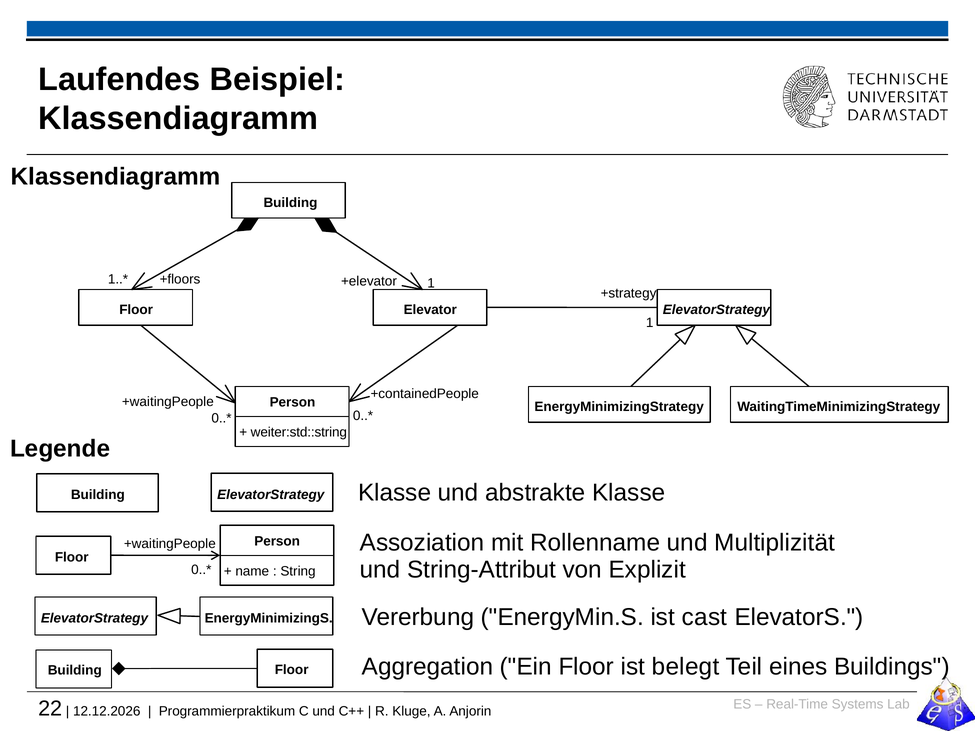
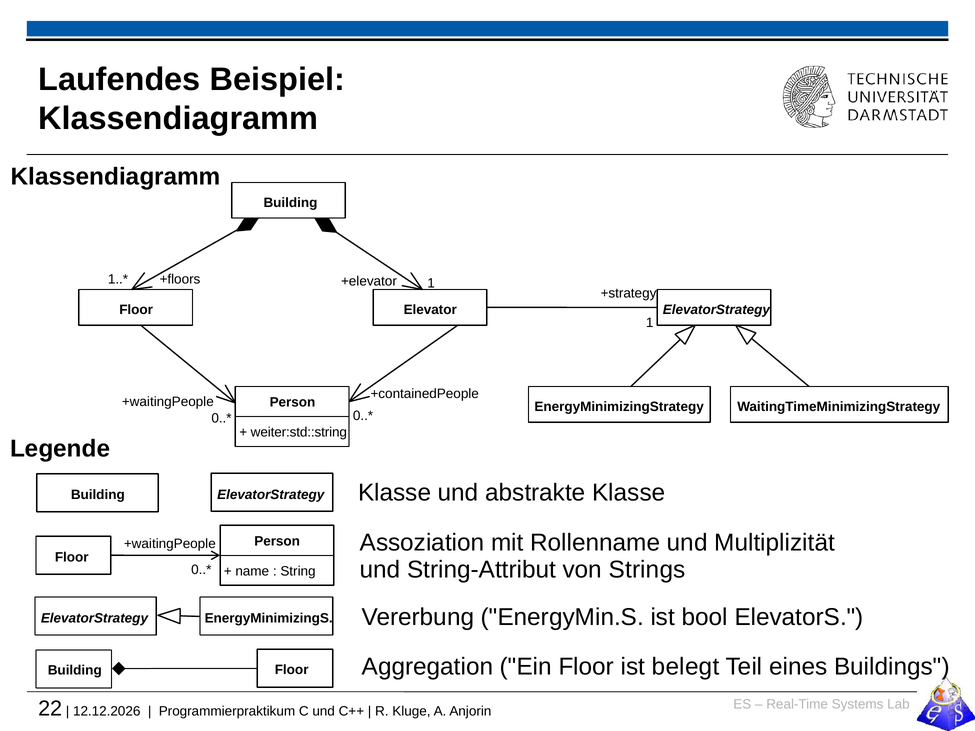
Explizit: Explizit -> Strings
cast: cast -> bool
